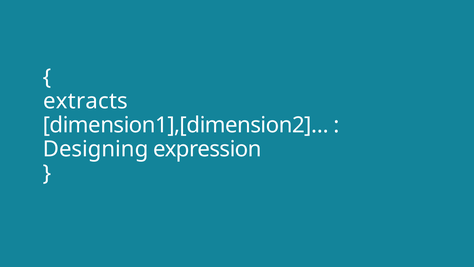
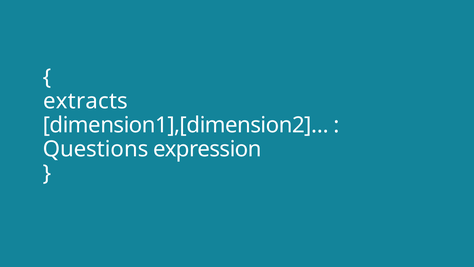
Designing: Designing -> Questions
